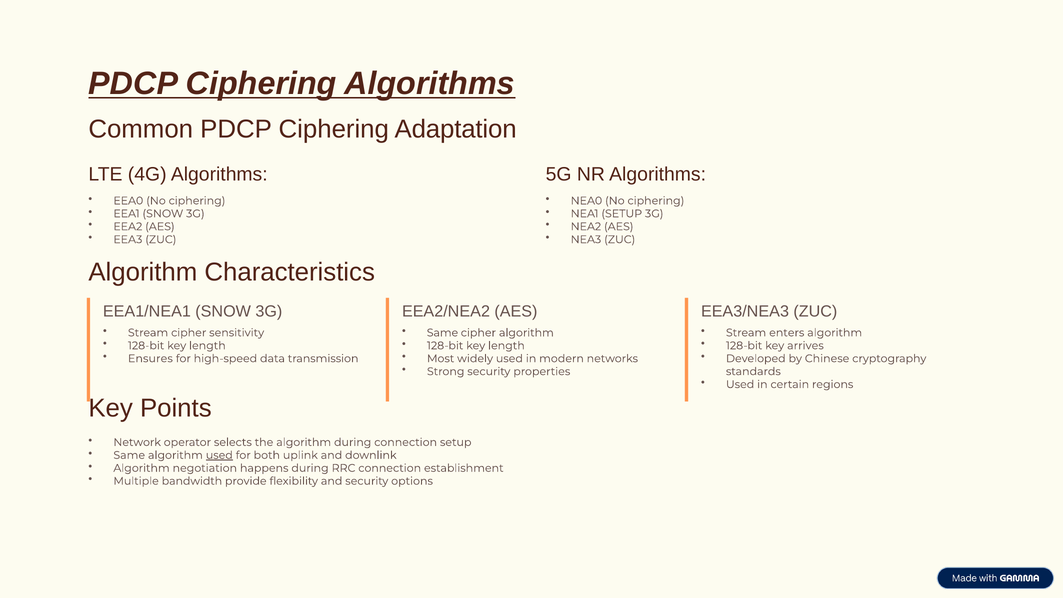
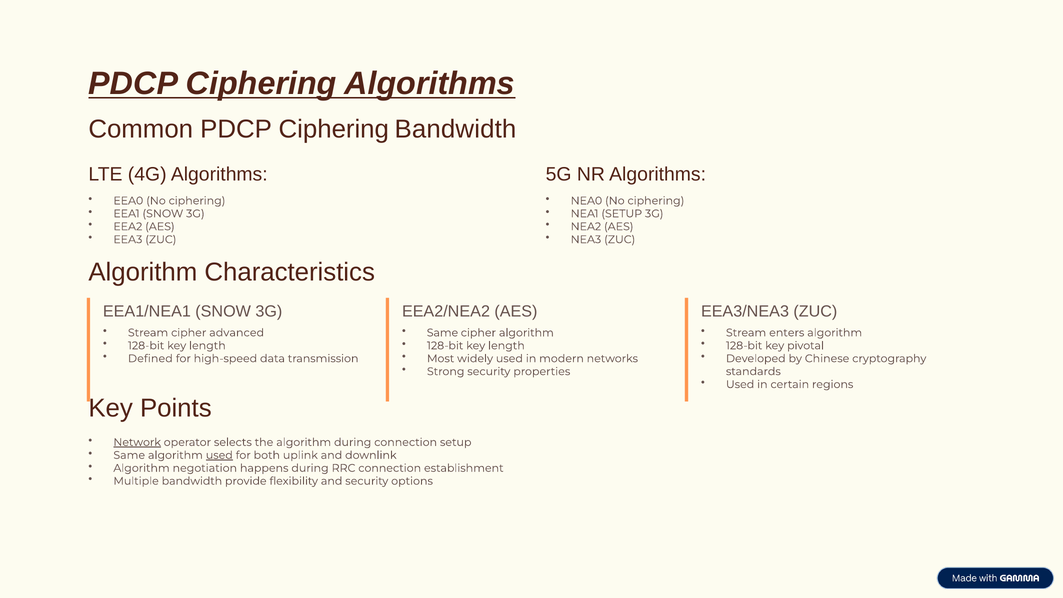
Ciphering Adaptation: Adaptation -> Bandwidth
sensitivity: sensitivity -> advanced
arrives: arrives -> pivotal
Ensures: Ensures -> Defined
Network underline: none -> present
